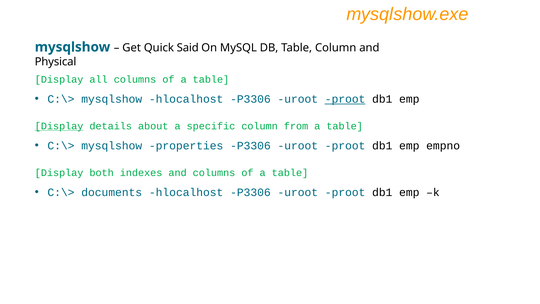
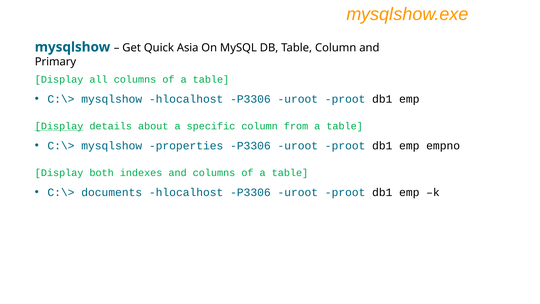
Said: Said -> Asia
Physical: Physical -> Primary
proot at (345, 99) underline: present -> none
